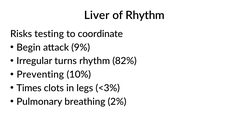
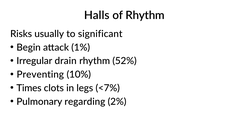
Liver: Liver -> Halls
testing: testing -> usually
coordinate: coordinate -> significant
9%: 9% -> 1%
turns: turns -> drain
82%: 82% -> 52%
<3%: <3% -> <7%
breathing: breathing -> regarding
